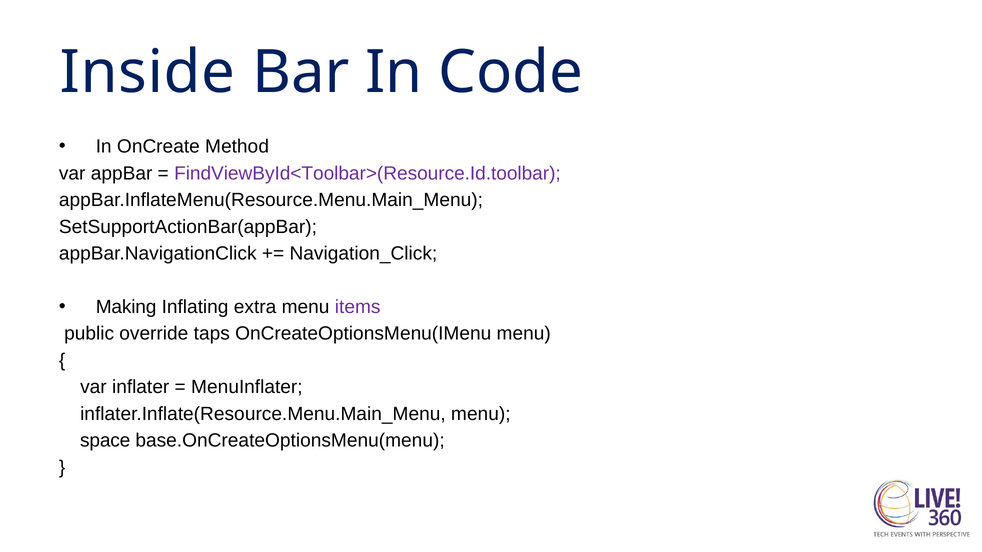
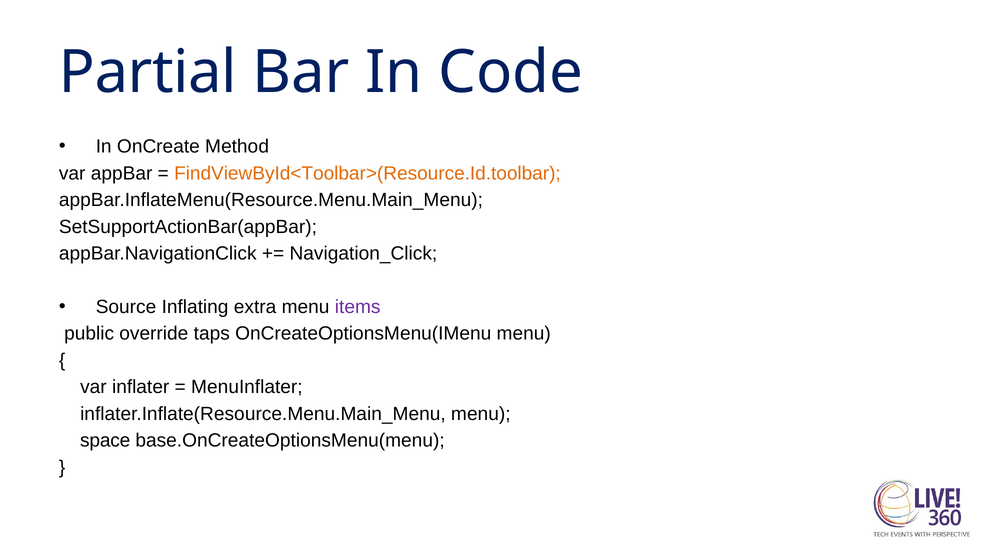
Inside: Inside -> Partial
FindViewById<Toolbar>(Resource.Id.toolbar colour: purple -> orange
Making: Making -> Source
